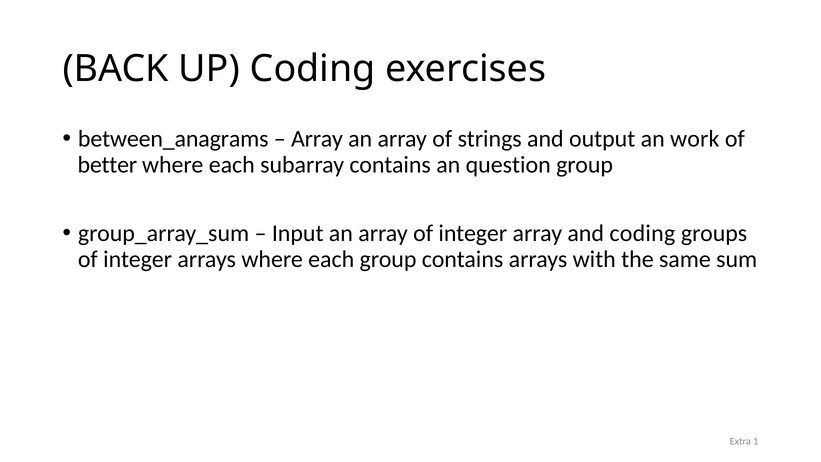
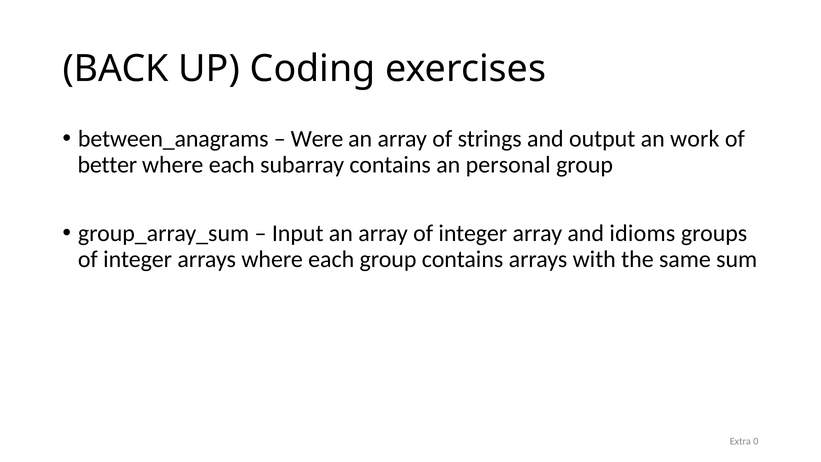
Array at (317, 139): Array -> Were
question: question -> personal
and coding: coding -> idioms
1: 1 -> 0
